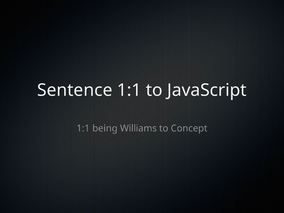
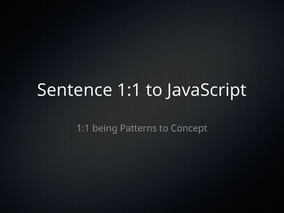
Williams: Williams -> Patterns
